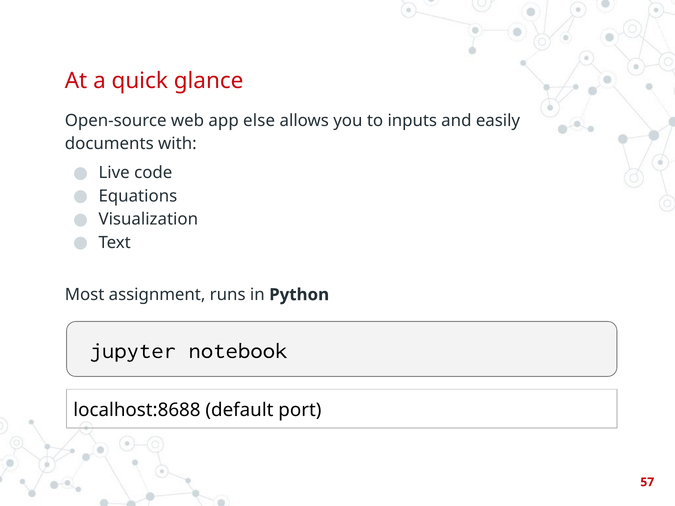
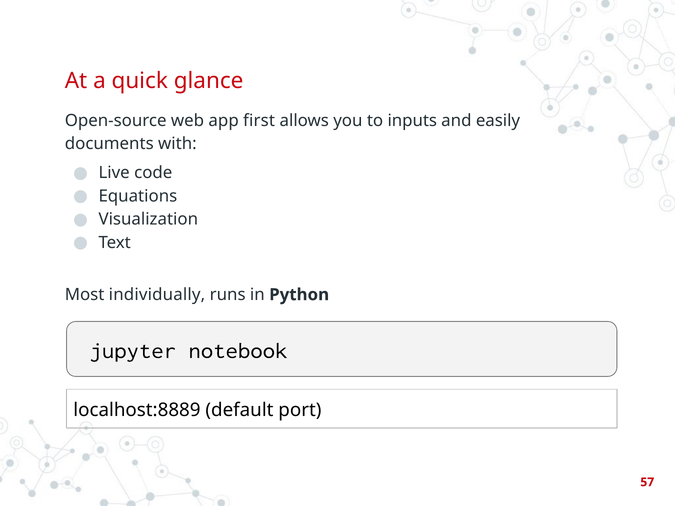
else: else -> first
assignment: assignment -> individually
localhost:8688: localhost:8688 -> localhost:8889
